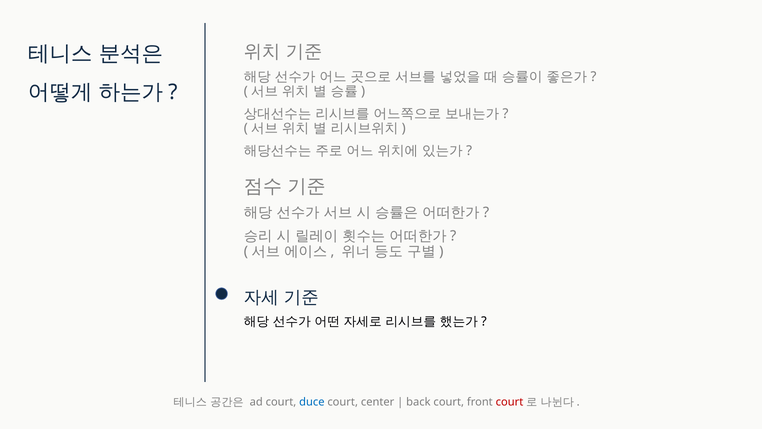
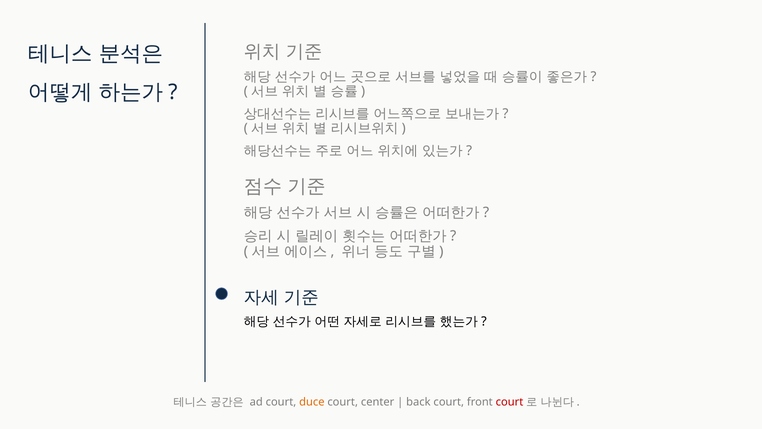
duce colour: blue -> orange
